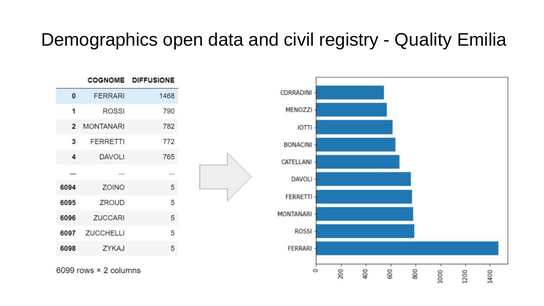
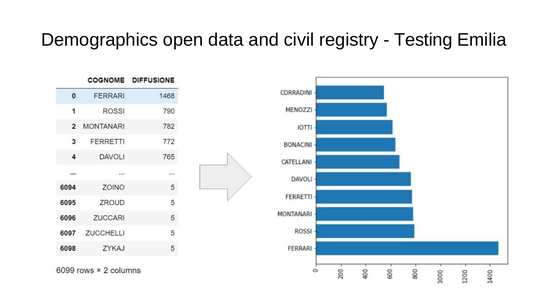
Quality: Quality -> Testing
